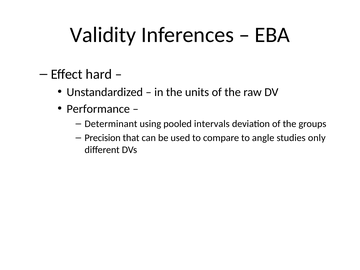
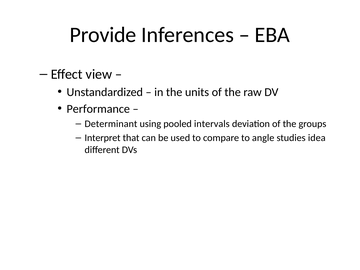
Validity: Validity -> Provide
hard: hard -> view
Precision: Precision -> Interpret
only: only -> idea
